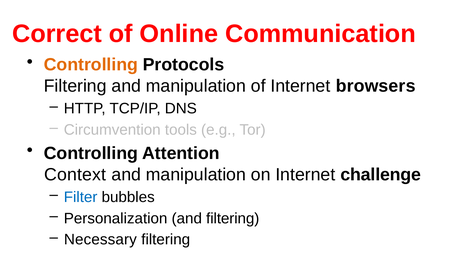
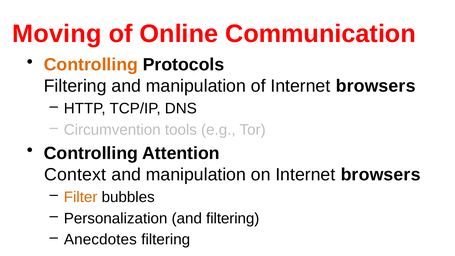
Correct: Correct -> Moving
on Internet challenge: challenge -> browsers
Filter colour: blue -> orange
Necessary: Necessary -> Anecdotes
